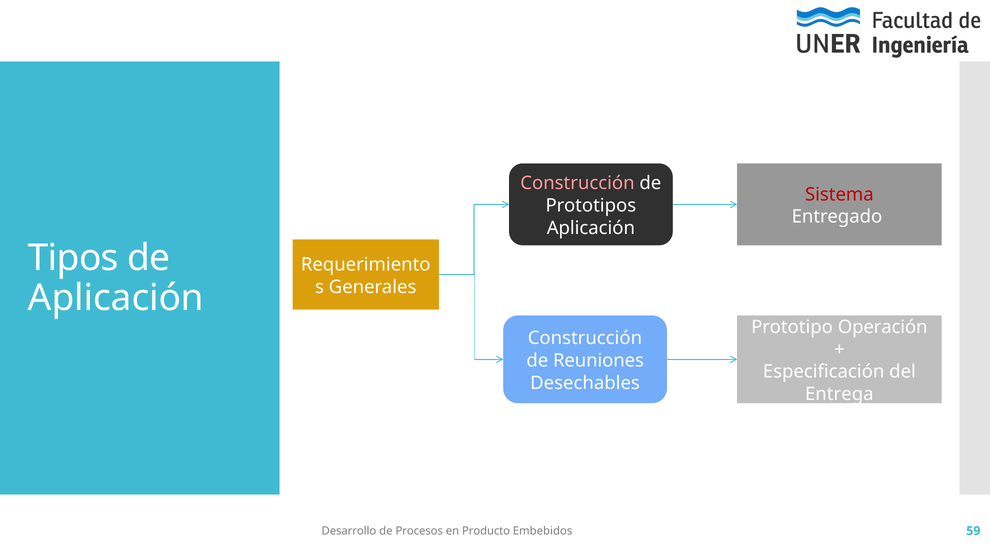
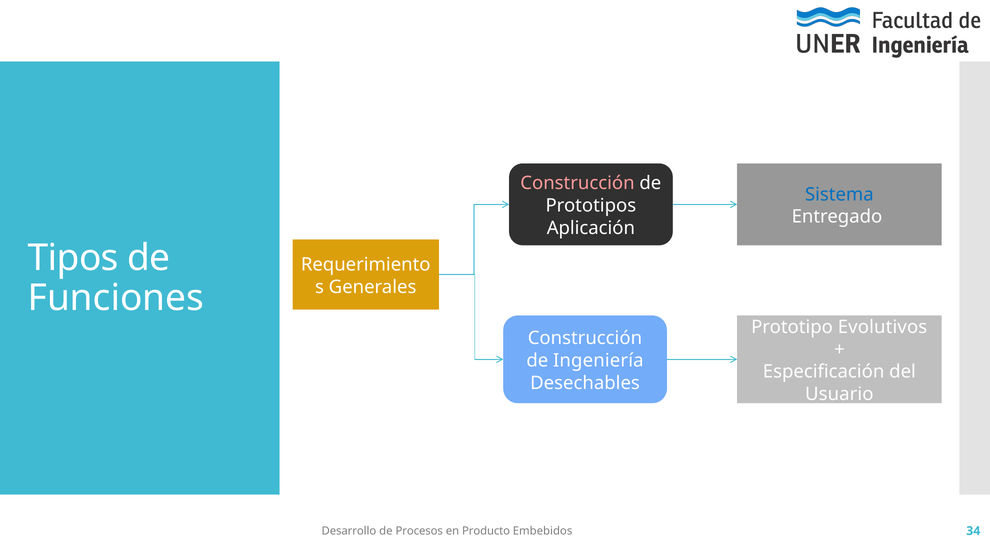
Sistema colour: red -> blue
Aplicación at (116, 298): Aplicación -> Funciones
Operación: Operación -> Evolutivos
Reuniones: Reuniones -> Ingeniería
Entrega: Entrega -> Usuario
59: 59 -> 34
